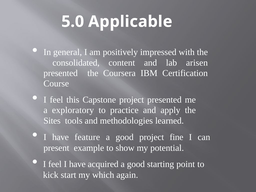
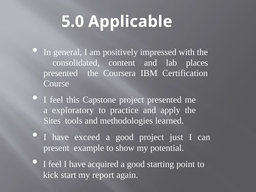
arisen: arisen -> places
feature: feature -> exceed
fine: fine -> just
which: which -> report
